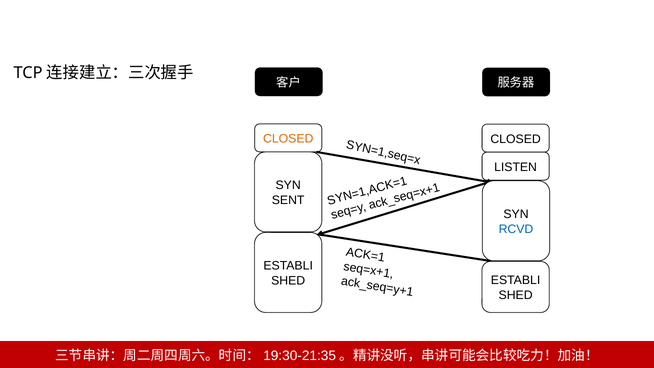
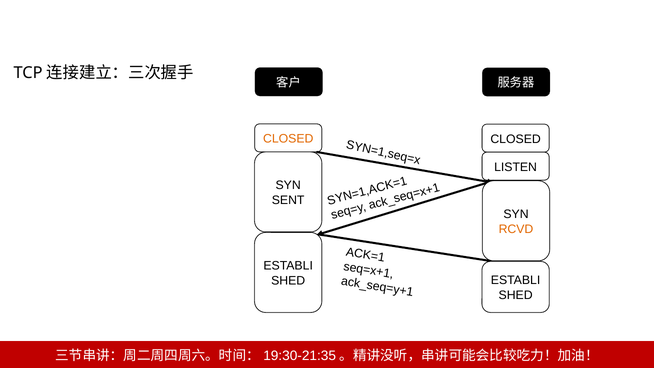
RCVD colour: blue -> orange
